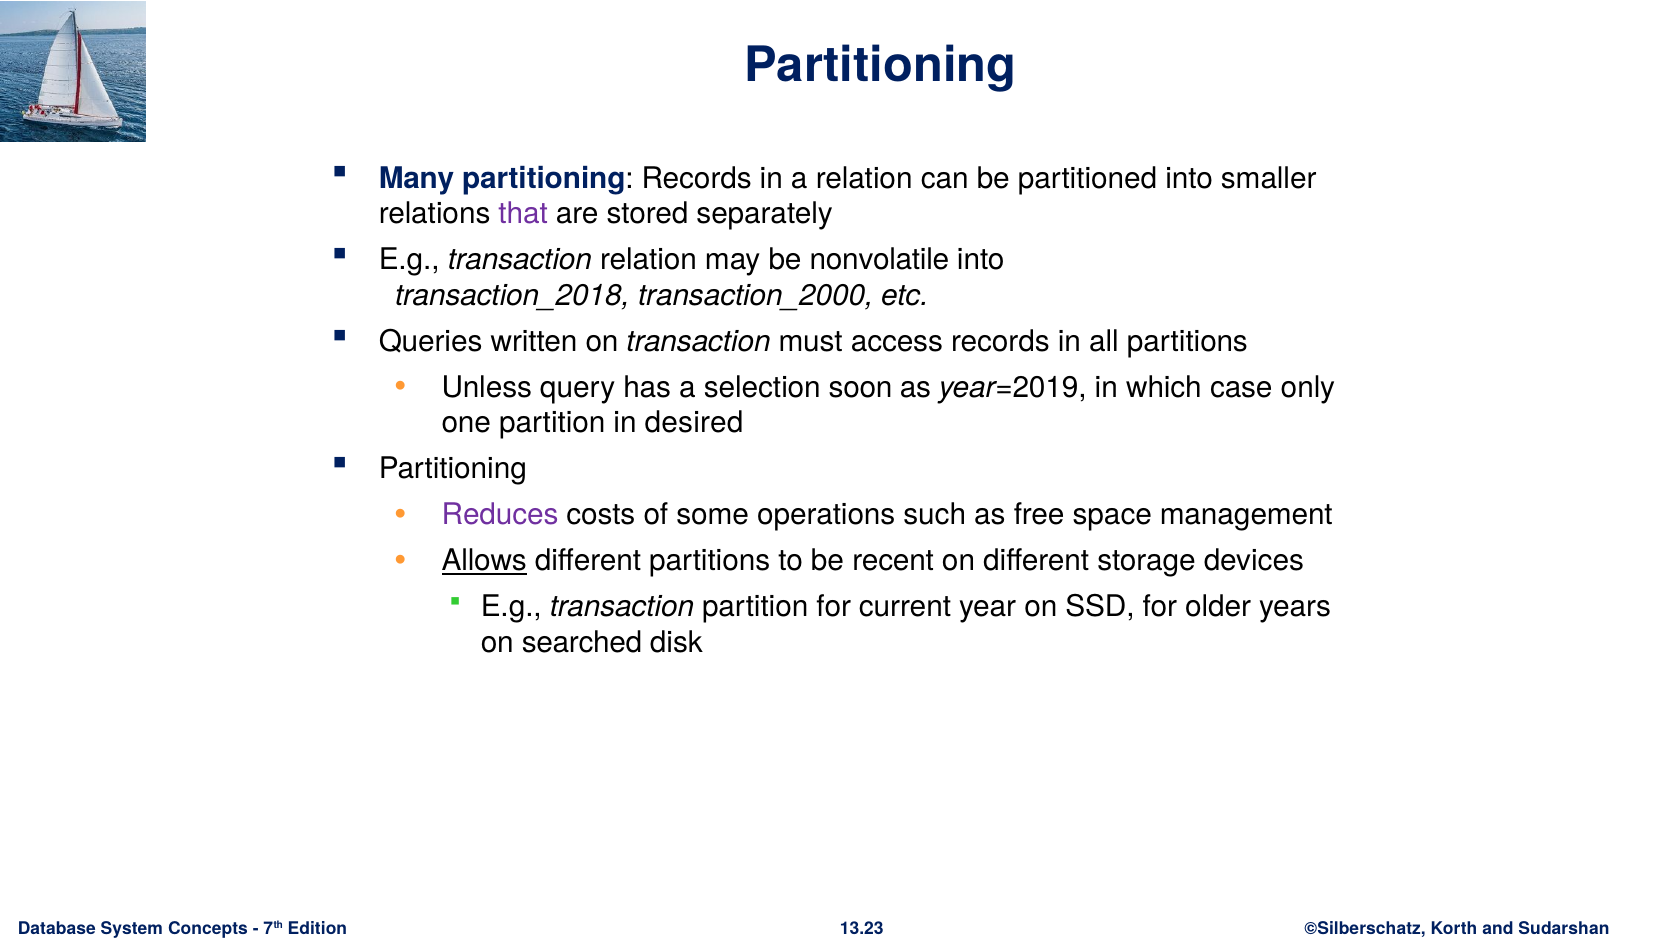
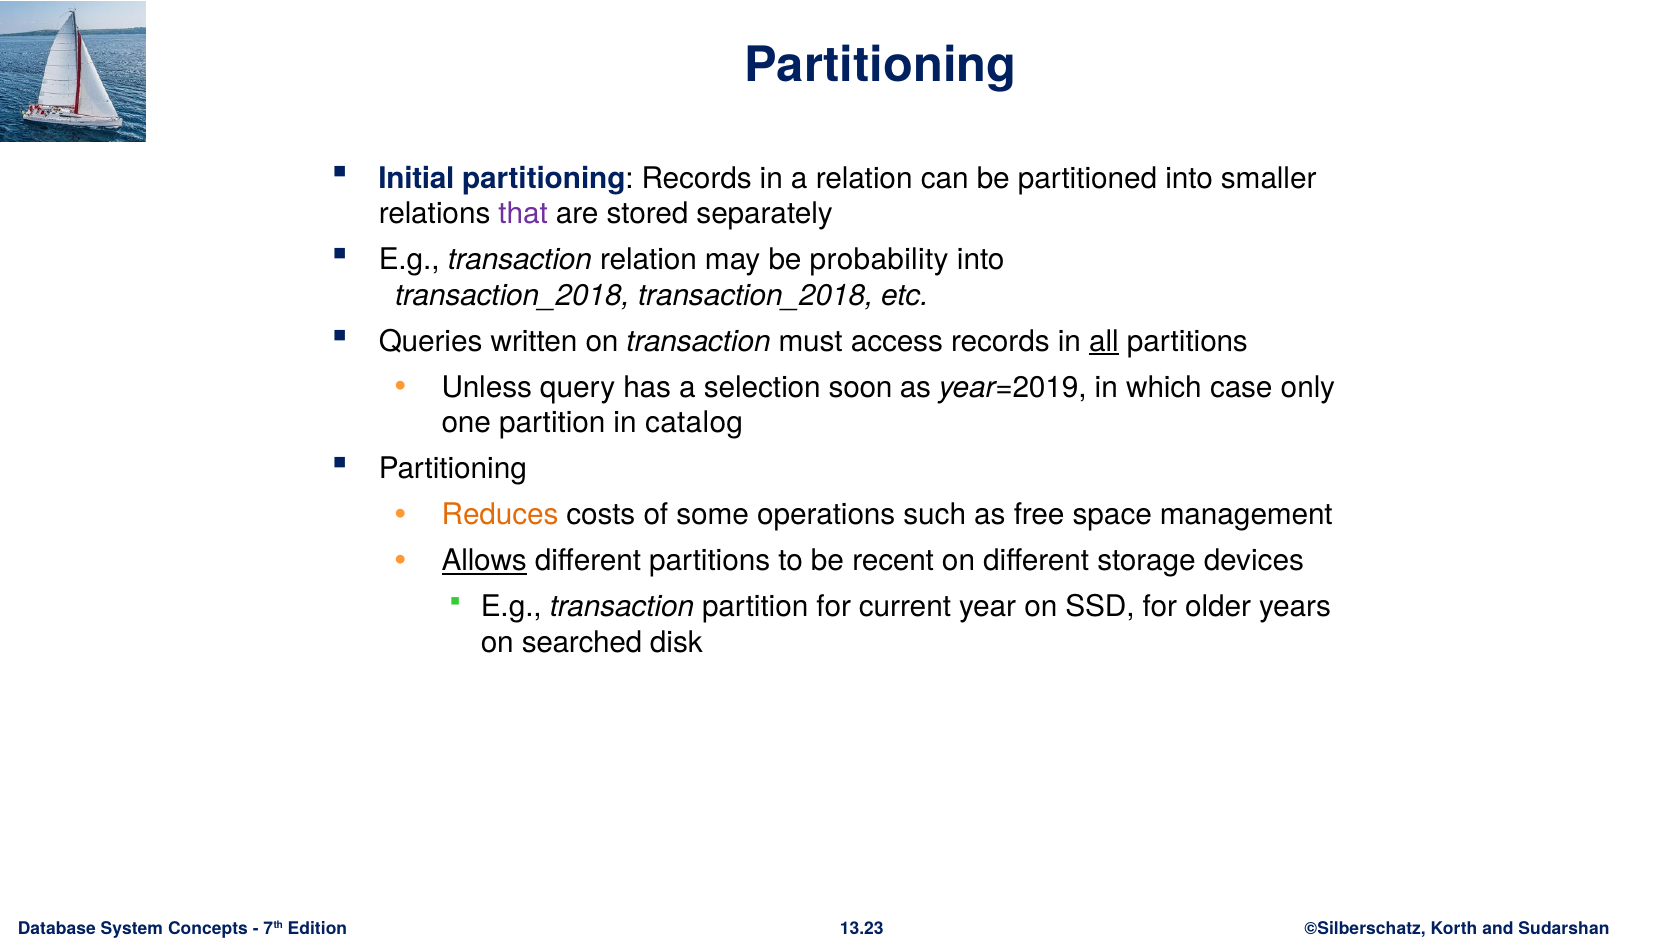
Many: Many -> Initial
nonvolatile: nonvolatile -> probability
transaction_2018 transaction_2000: transaction_2000 -> transaction_2018
all underline: none -> present
desired: desired -> catalog
Reduces colour: purple -> orange
